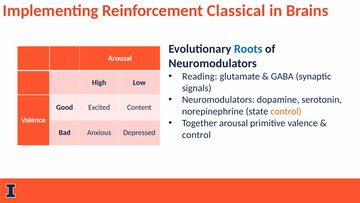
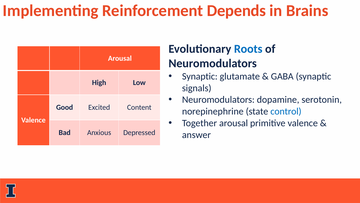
Classical: Classical -> Depends
Reading at (200, 76): Reading -> Synaptic
control at (286, 111) colour: orange -> blue
control at (196, 135): control -> answer
